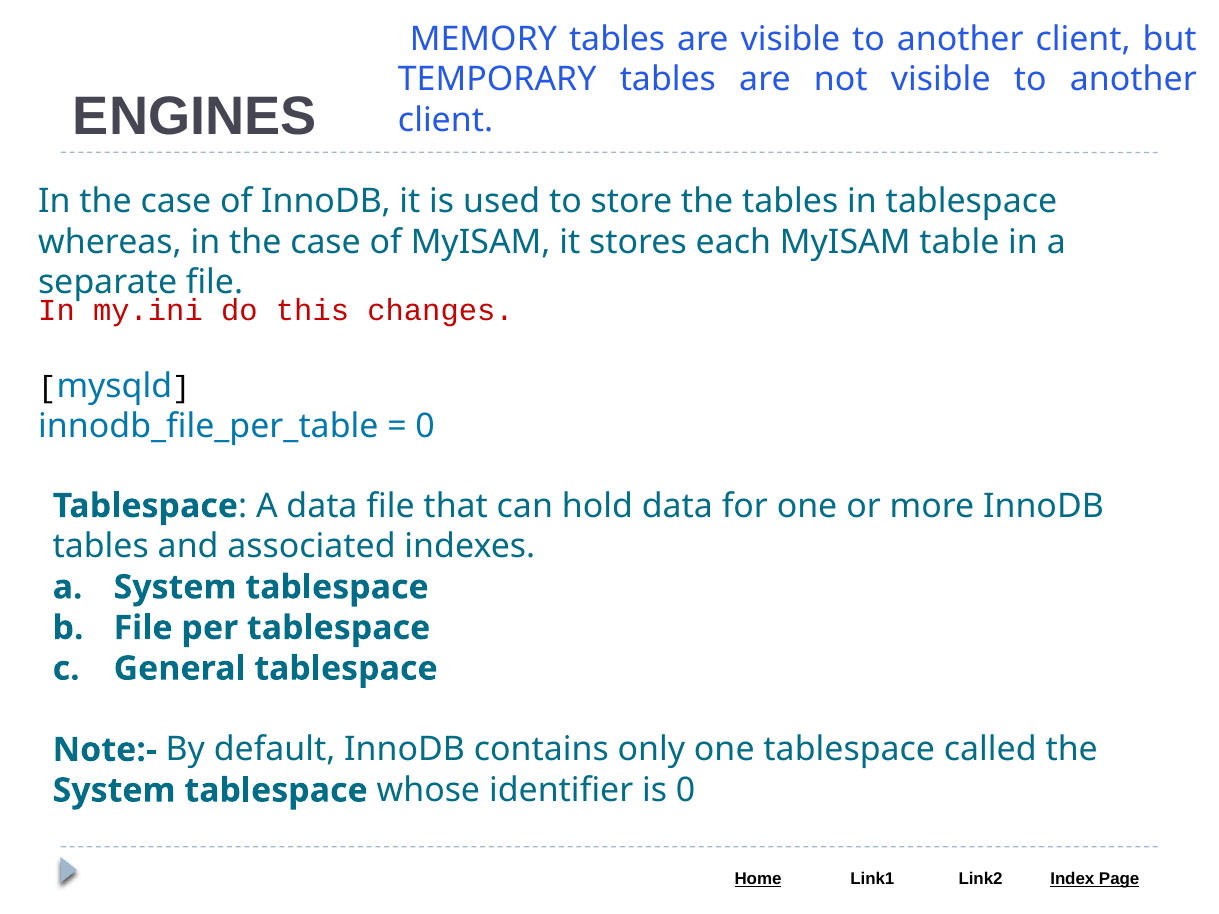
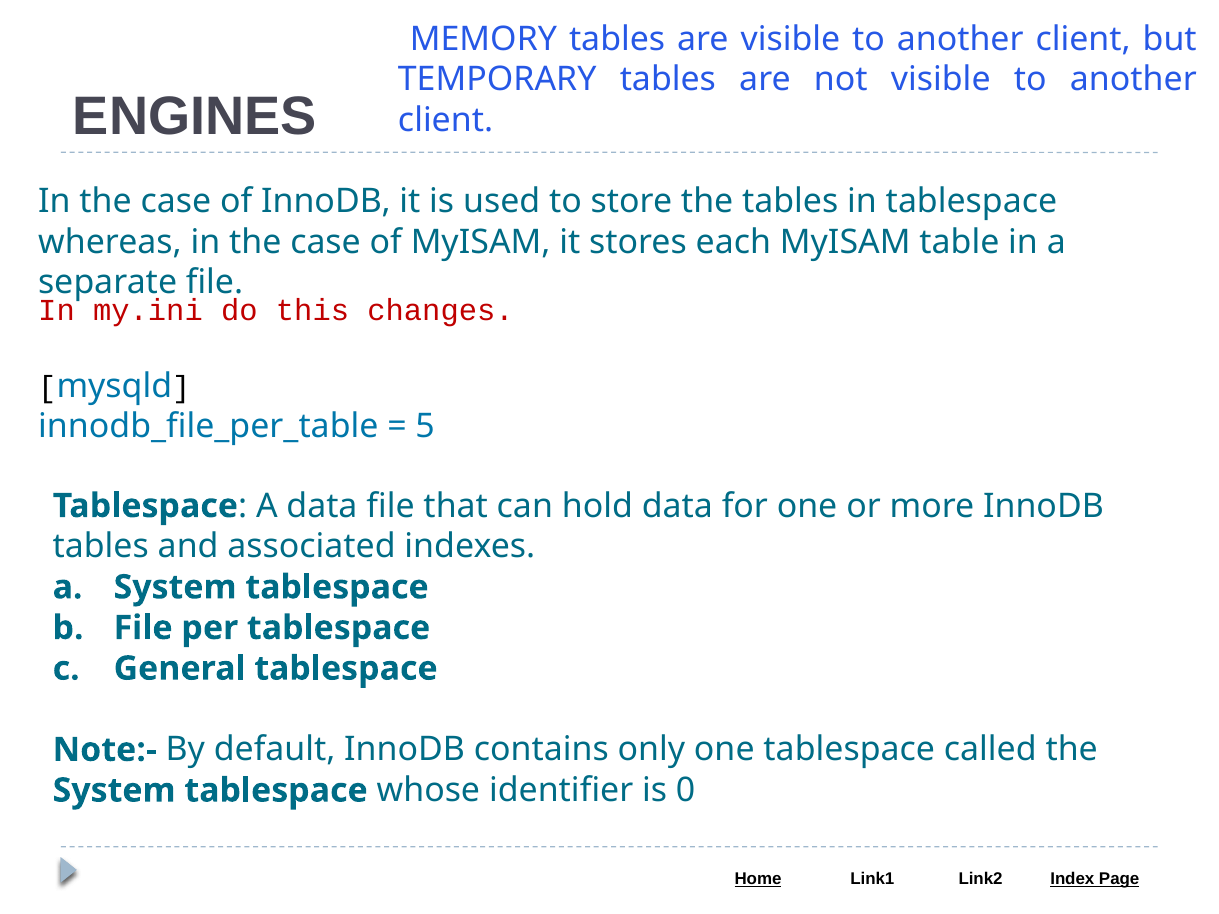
0 at (425, 427): 0 -> 5
